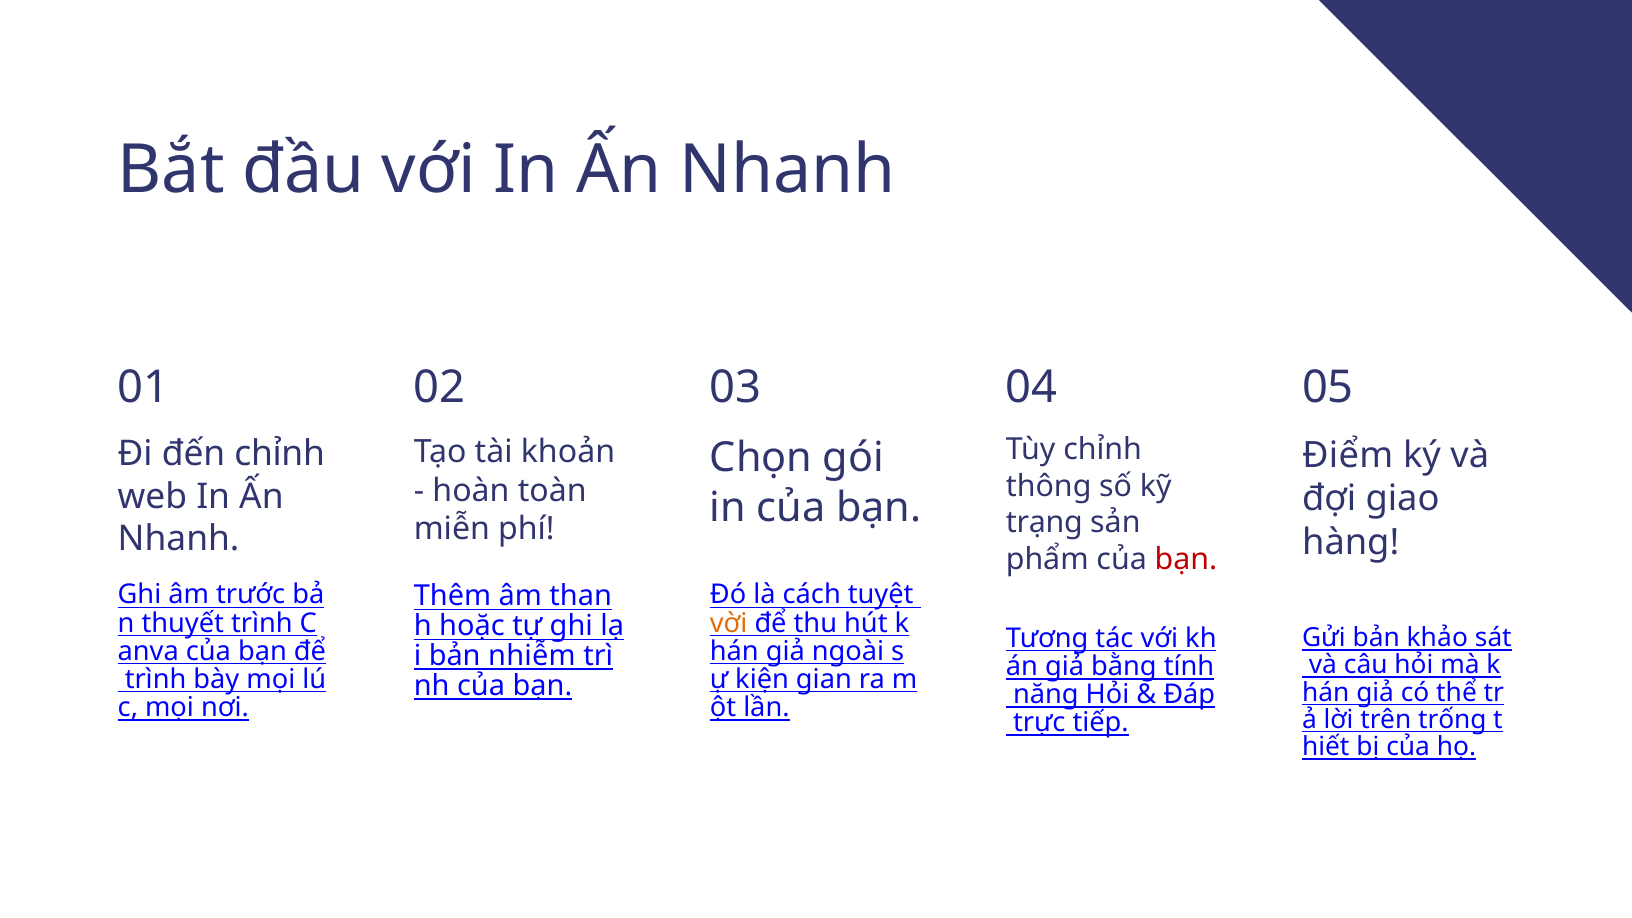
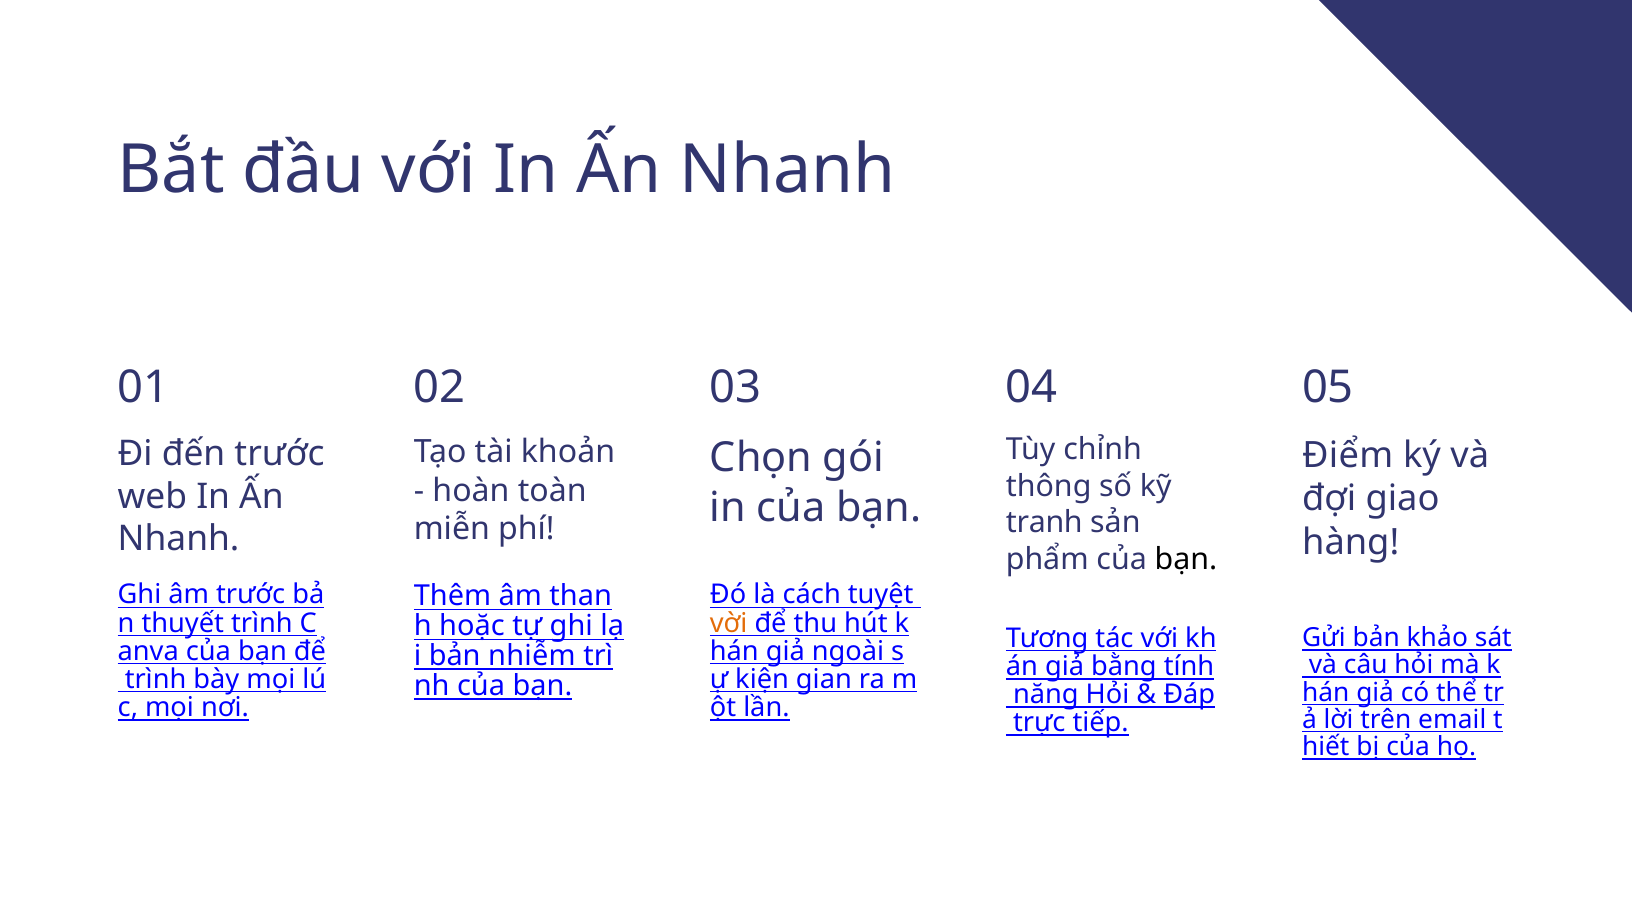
đến chỉnh: chỉnh -> trước
trạng: trạng -> tranh
bạn at (1186, 559) colour: red -> black
trống: trống -> email
